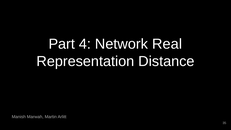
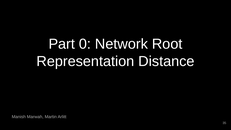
4: 4 -> 0
Real: Real -> Root
